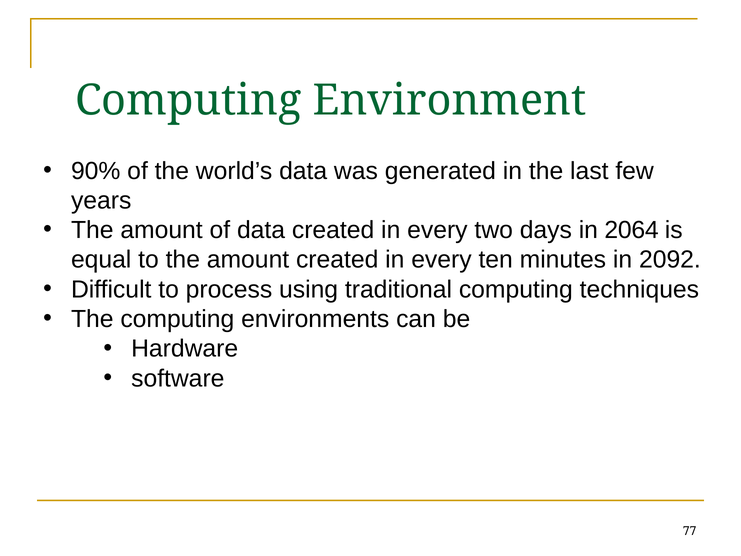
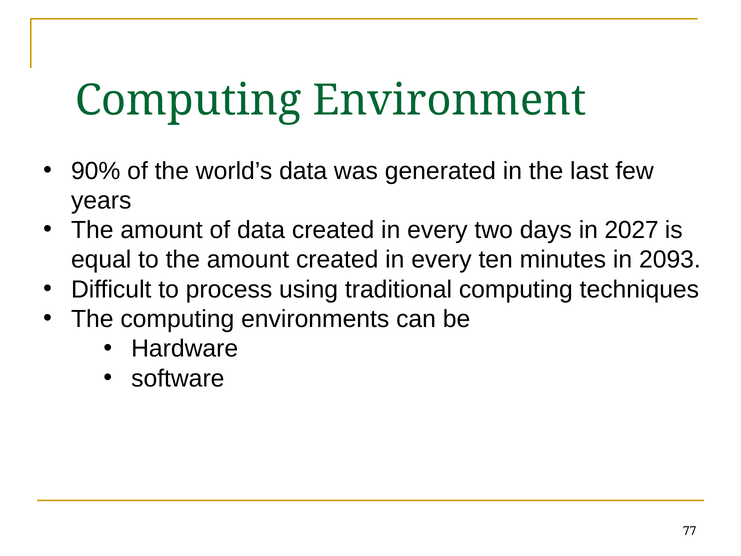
2064: 2064 -> 2027
2092: 2092 -> 2093
